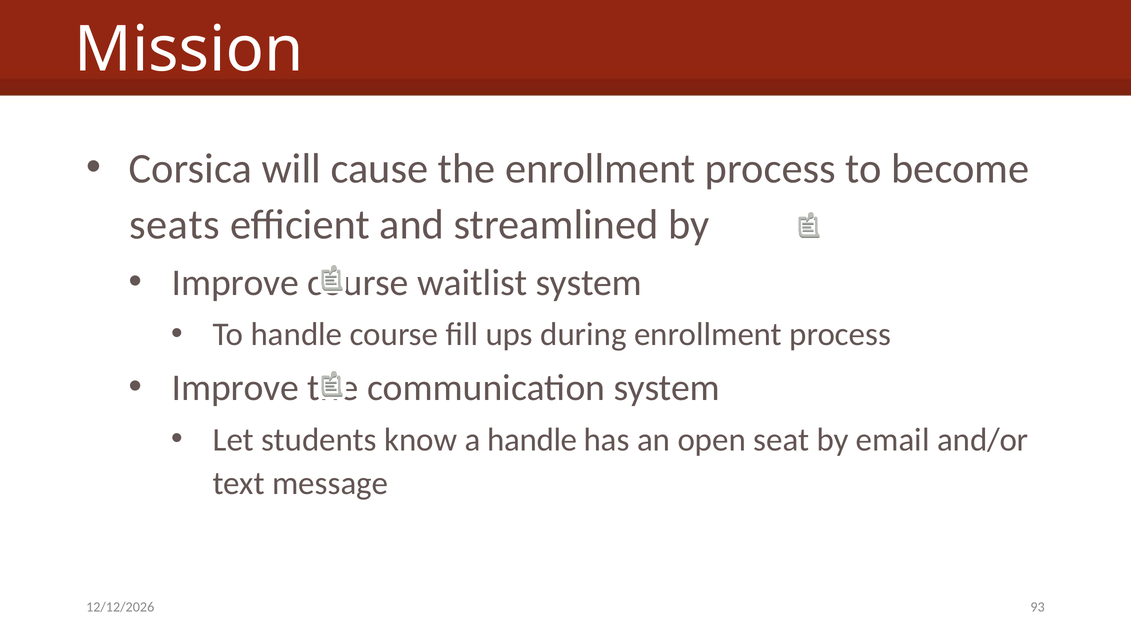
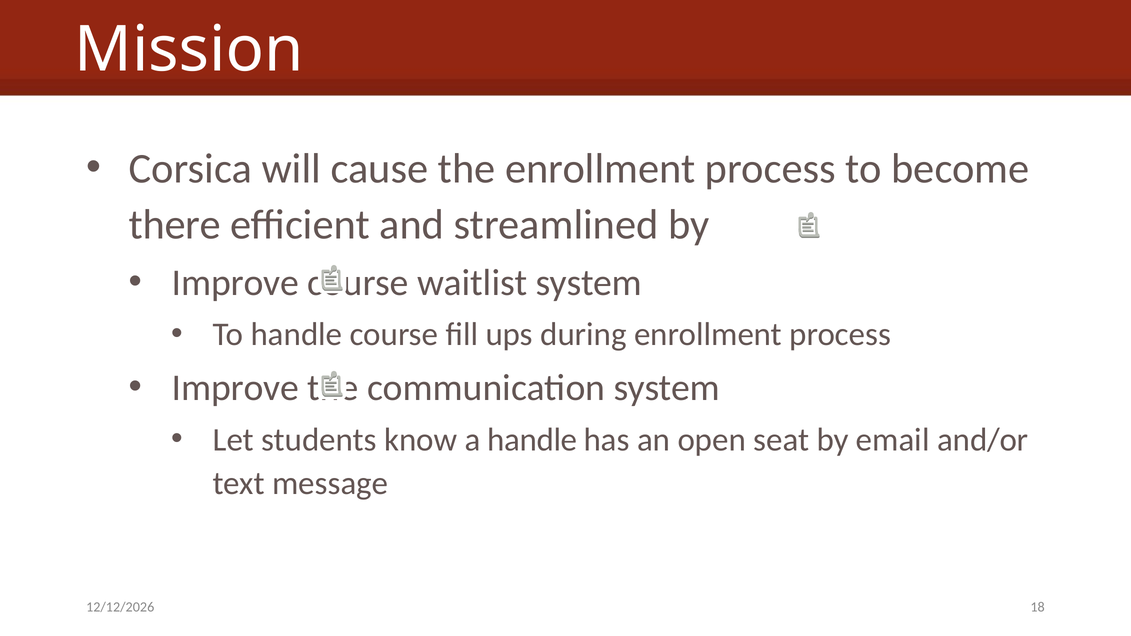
seats: seats -> there
93: 93 -> 18
